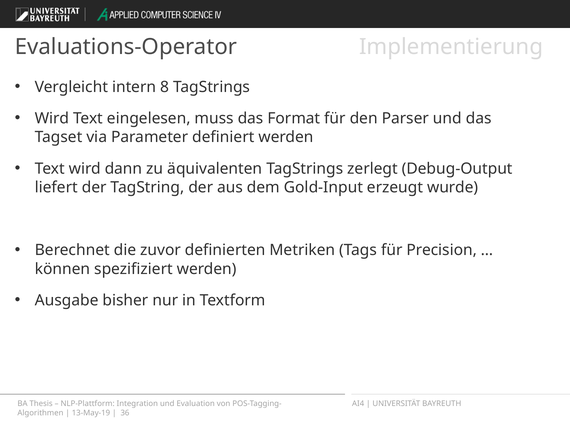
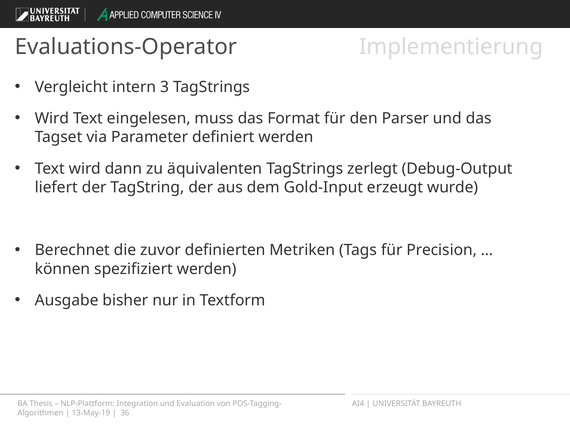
8: 8 -> 3
